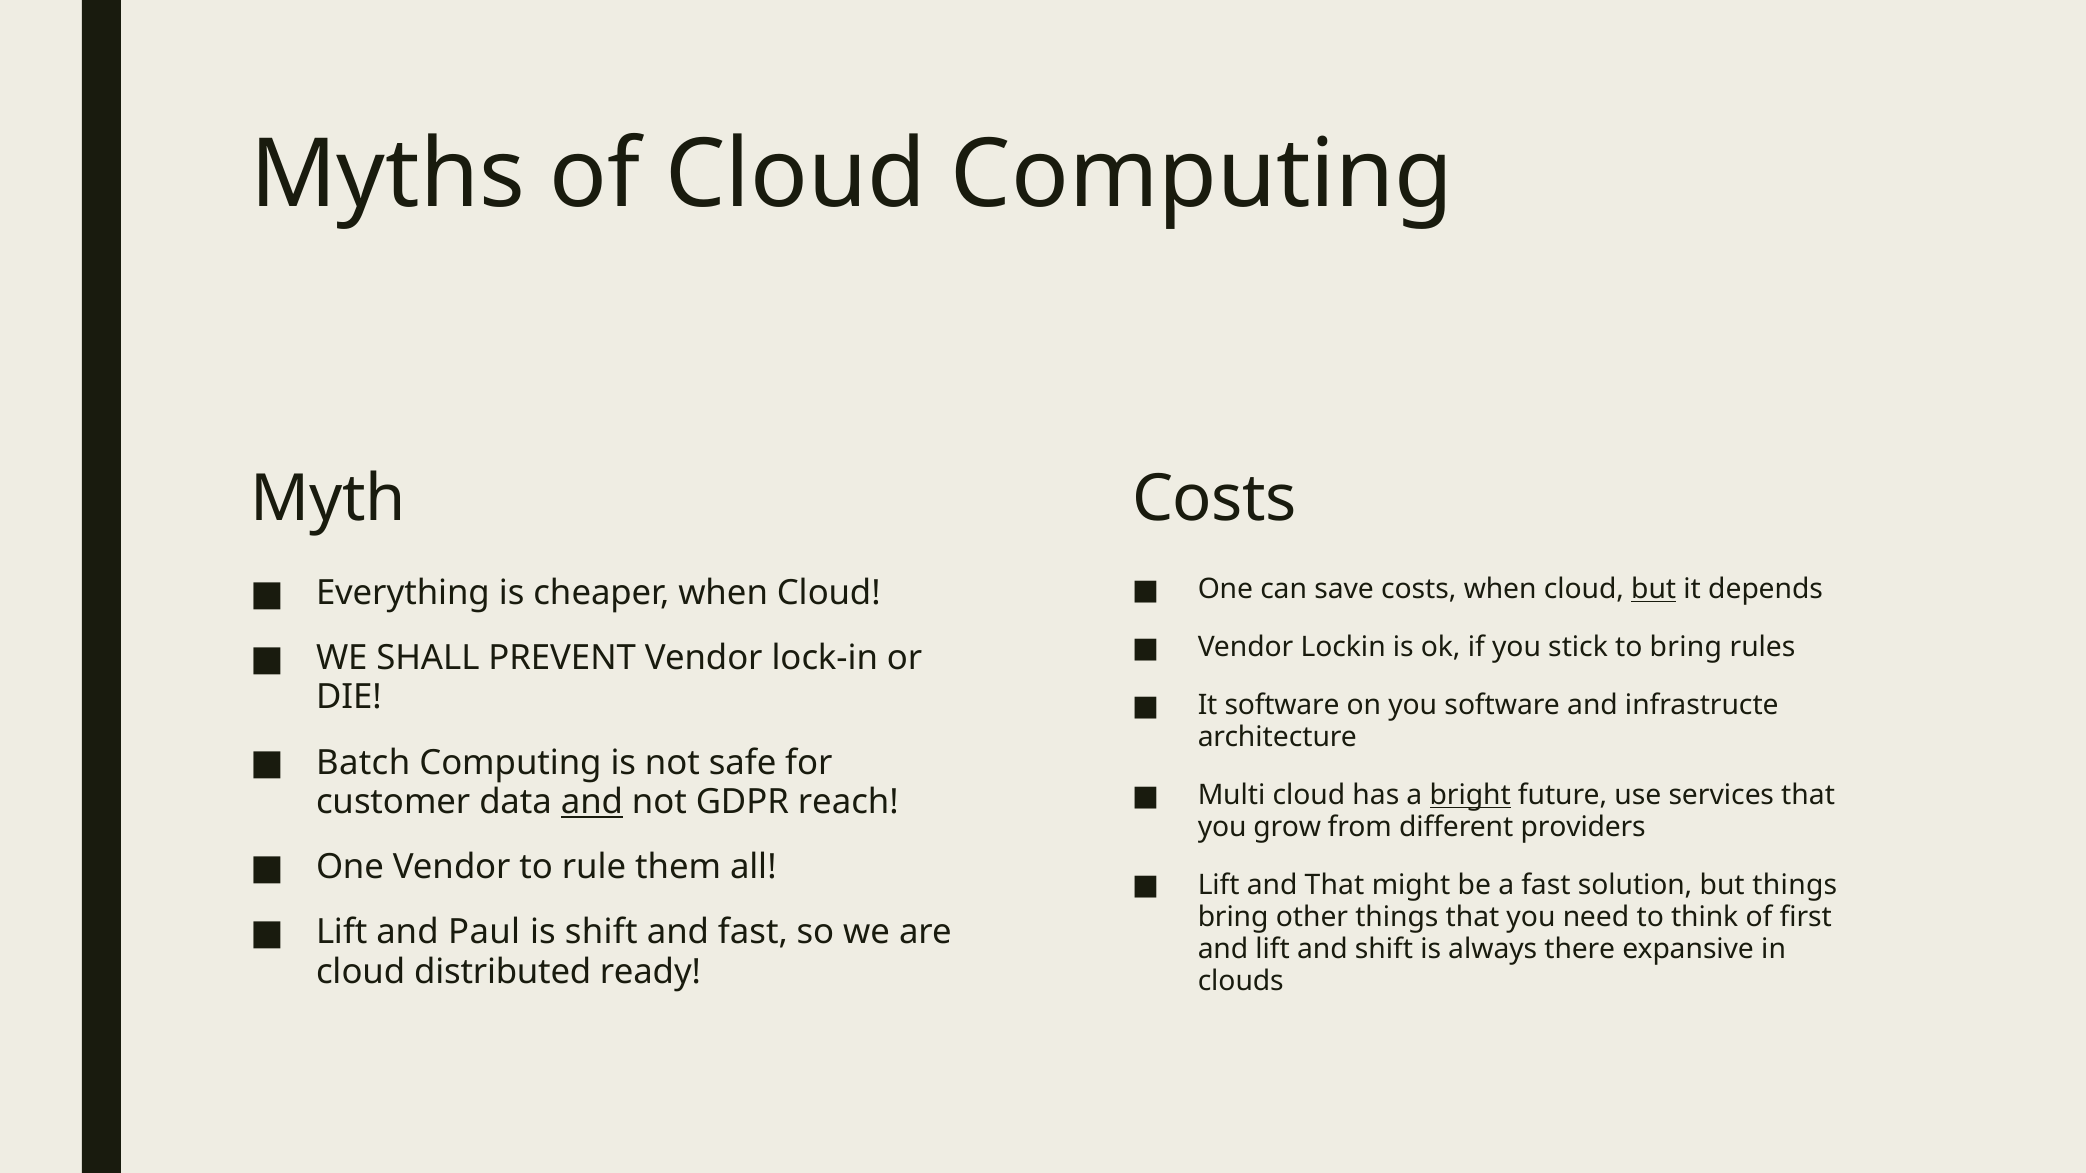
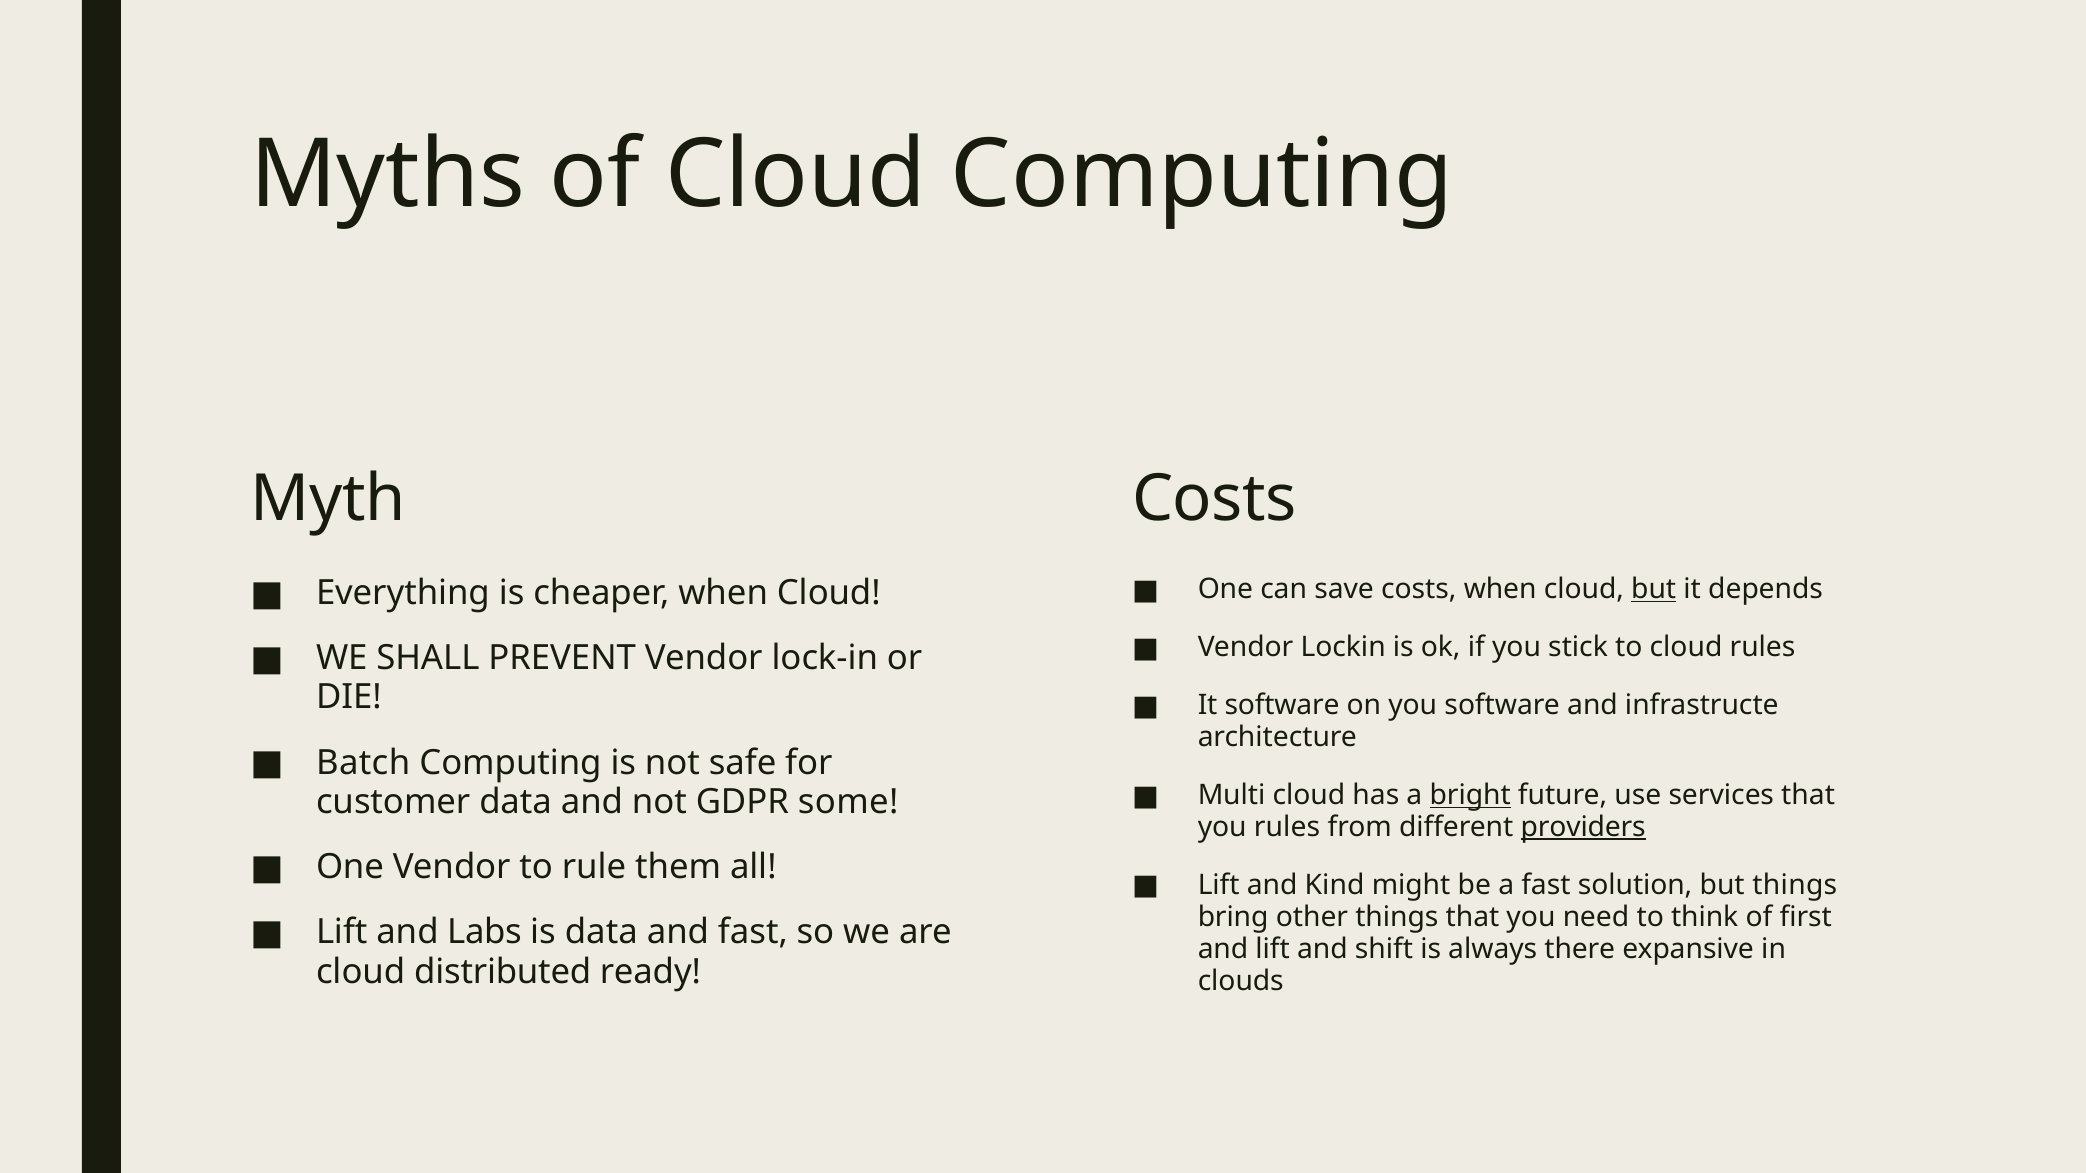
to bring: bring -> cloud
and at (592, 802) underline: present -> none
reach: reach -> some
you grow: grow -> rules
providers underline: none -> present
and That: That -> Kind
Paul: Paul -> Labs
is shift: shift -> data
